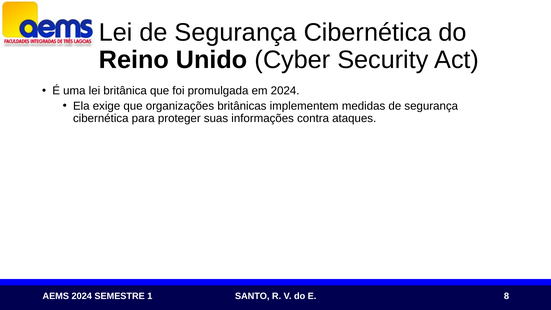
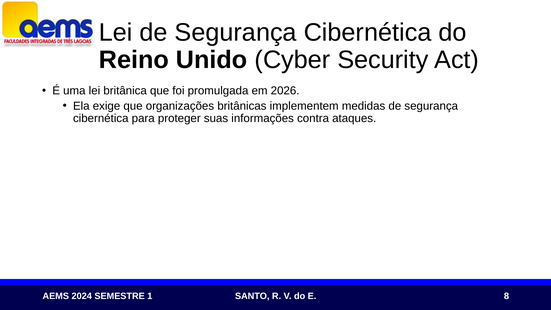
em 2024: 2024 -> 2026
